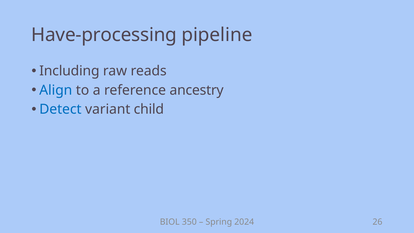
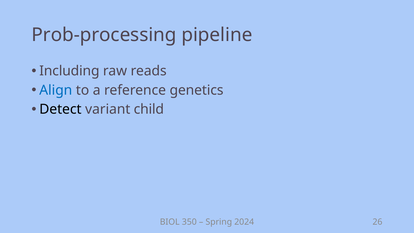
Have-processing: Have-processing -> Prob-processing
ancestry: ancestry -> genetics
Detect colour: blue -> black
